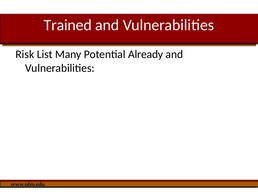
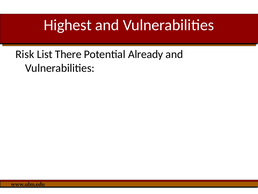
Trained: Trained -> Highest
Many: Many -> There
